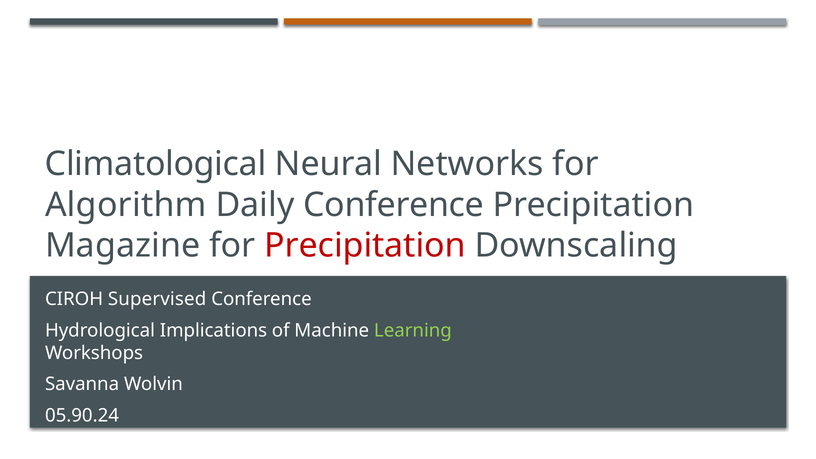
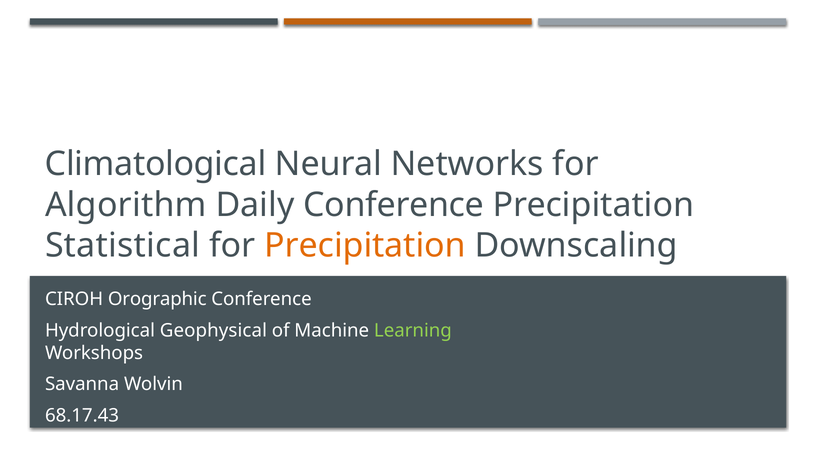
Magazine: Magazine -> Statistical
Precipitation at (365, 246) colour: red -> orange
Supervised: Supervised -> Orographic
Implications: Implications -> Geophysical
05.90.24: 05.90.24 -> 68.17.43
